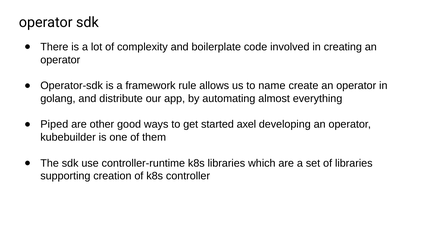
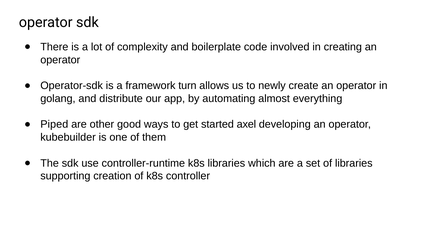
rule: rule -> turn
name: name -> newly
